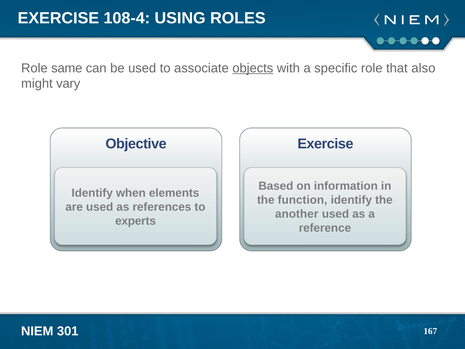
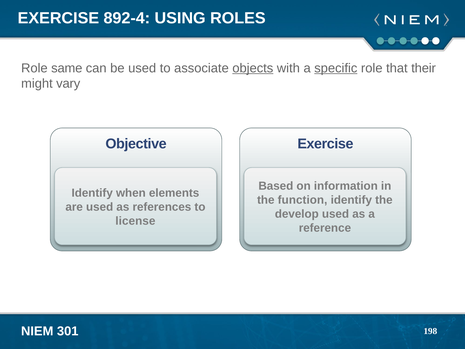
108-4: 108-4 -> 892-4
specific underline: none -> present
also: also -> their
another: another -> develop
experts: experts -> license
167: 167 -> 198
